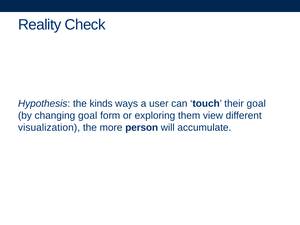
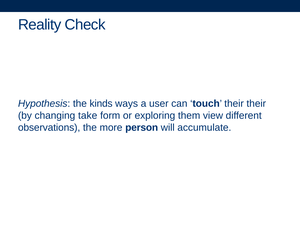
their goal: goal -> their
changing goal: goal -> take
visualization: visualization -> observations
